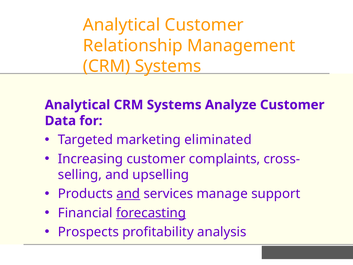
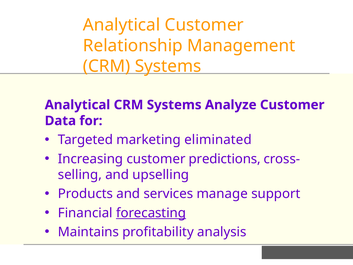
complaints: complaints -> predictions
and at (128, 194) underline: present -> none
Prospects: Prospects -> Maintains
